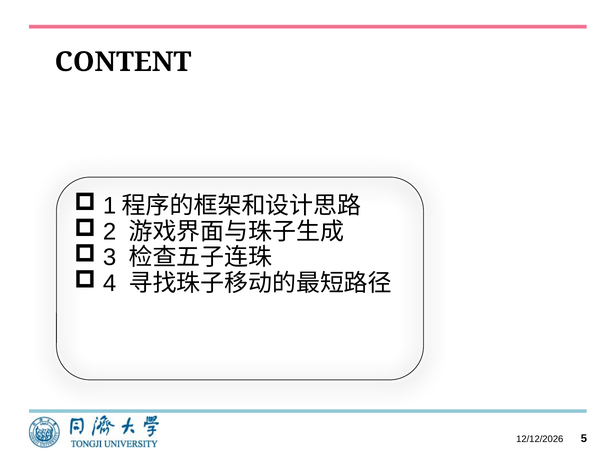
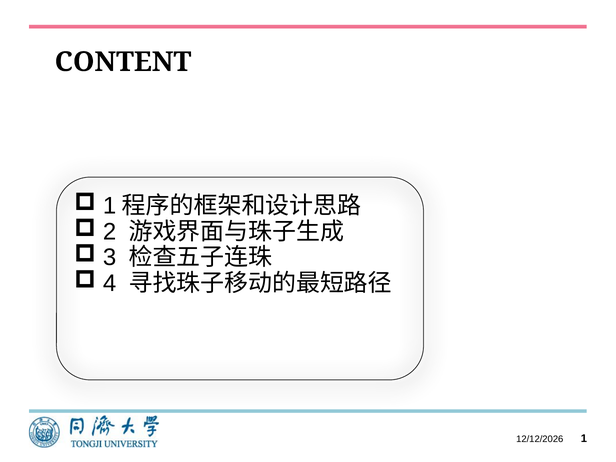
5 at (584, 439): 5 -> 1
